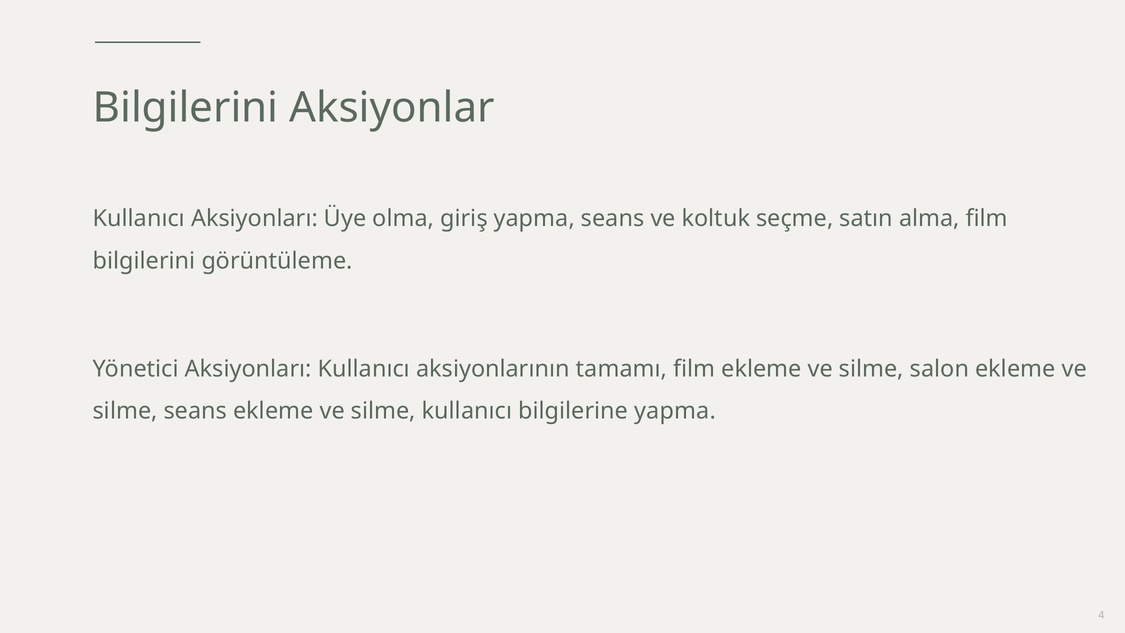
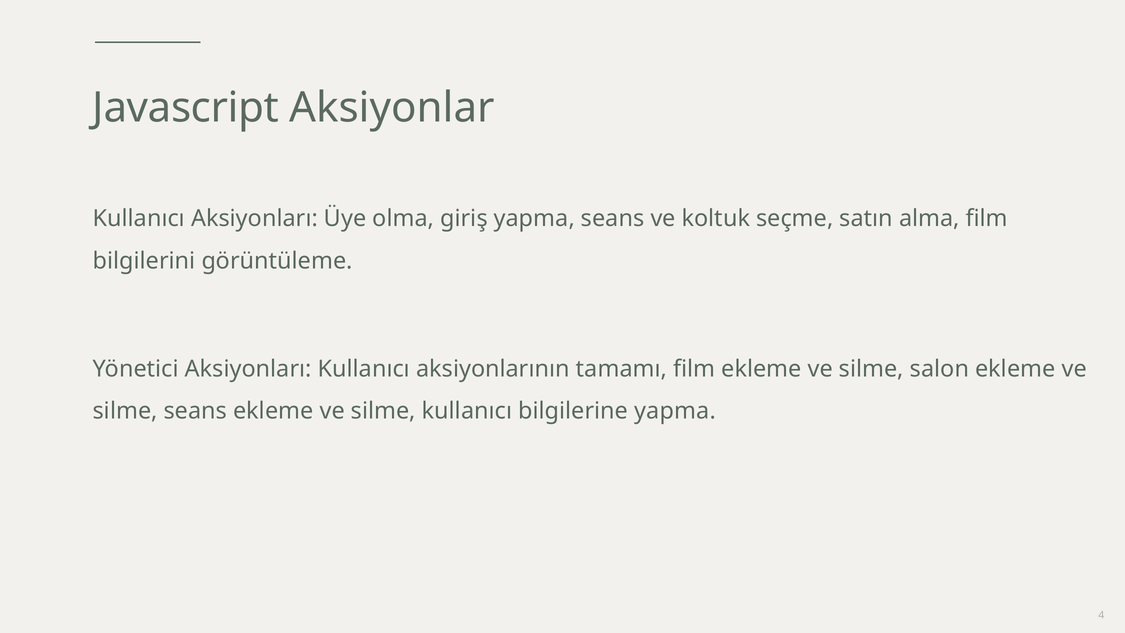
Bilgilerini at (186, 108): Bilgilerini -> Javascript
